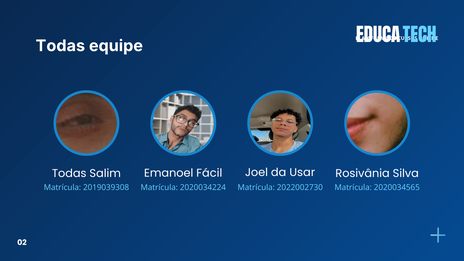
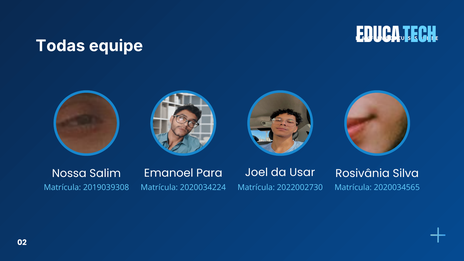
Fácil: Fácil -> Para
Todas at (69, 173): Todas -> Nossa
